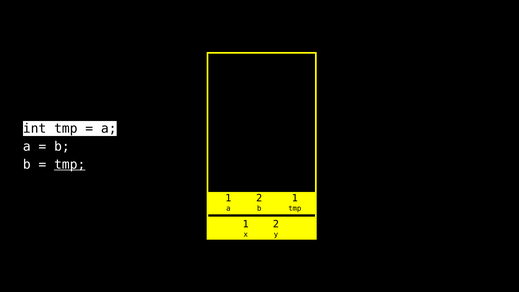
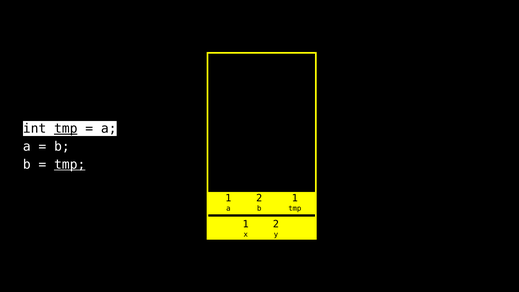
tmp at (66, 129) underline: none -> present
